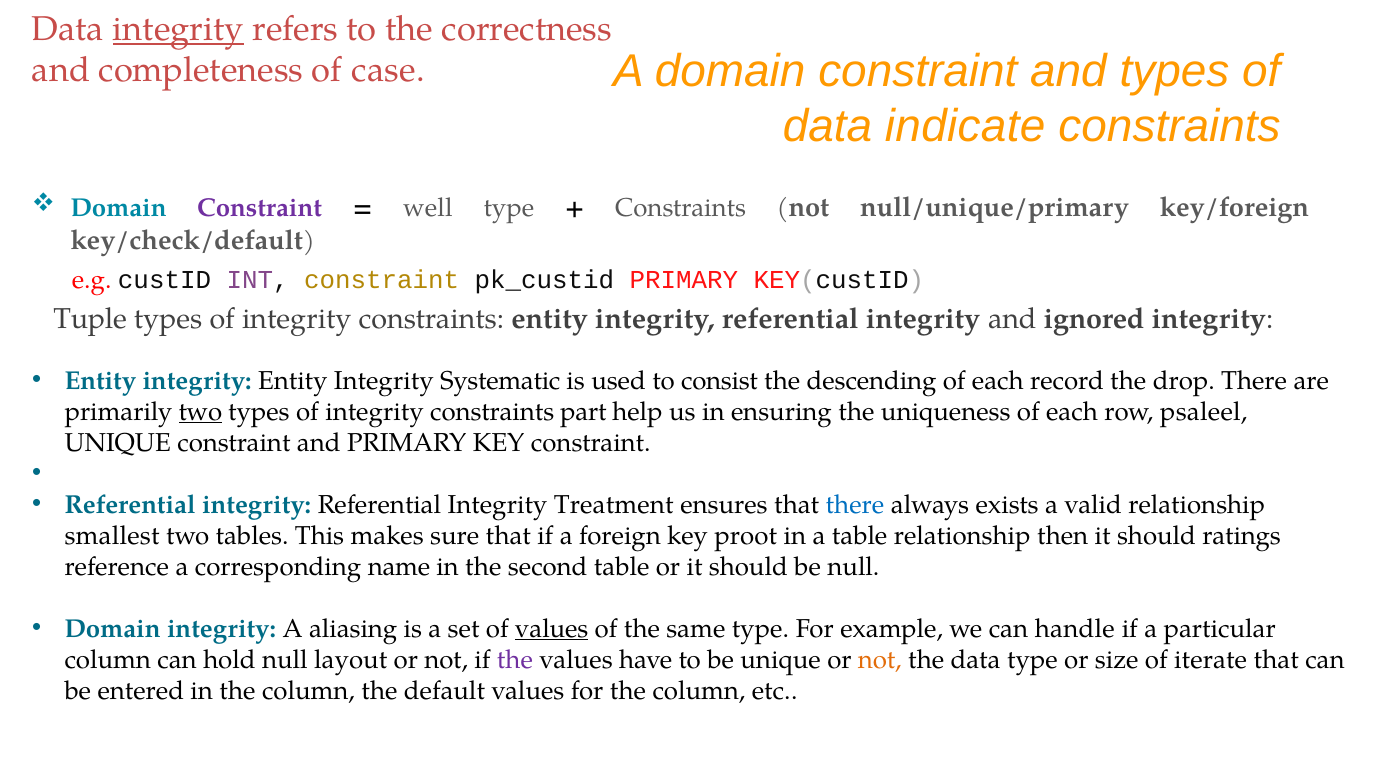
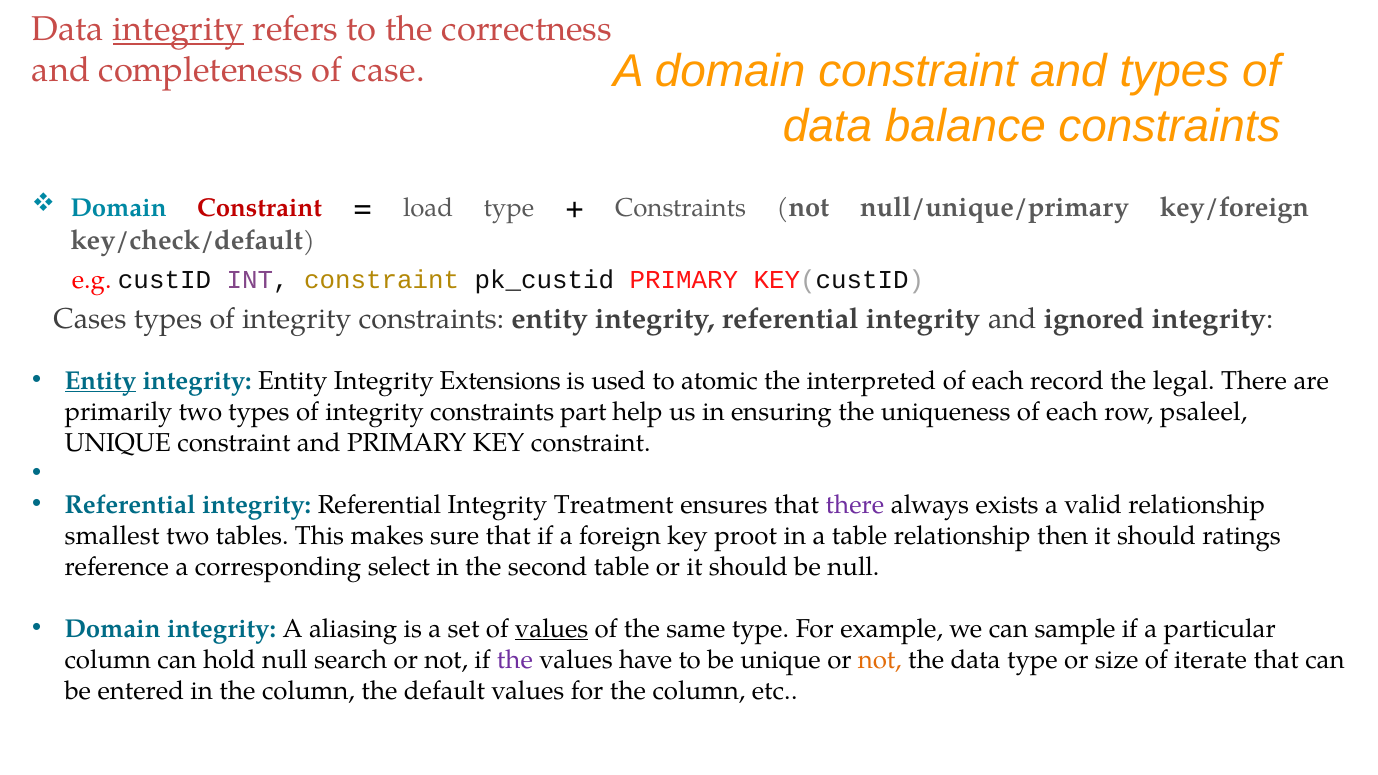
indicate: indicate -> balance
Constraint at (260, 208) colour: purple -> red
well: well -> load
Tuple: Tuple -> Cases
Entity at (100, 381) underline: none -> present
Systematic: Systematic -> Extensions
consist: consist -> atomic
descending: descending -> interpreted
drop: drop -> legal
two at (200, 412) underline: present -> none
there at (855, 505) colour: blue -> purple
name: name -> select
handle: handle -> sample
layout: layout -> search
